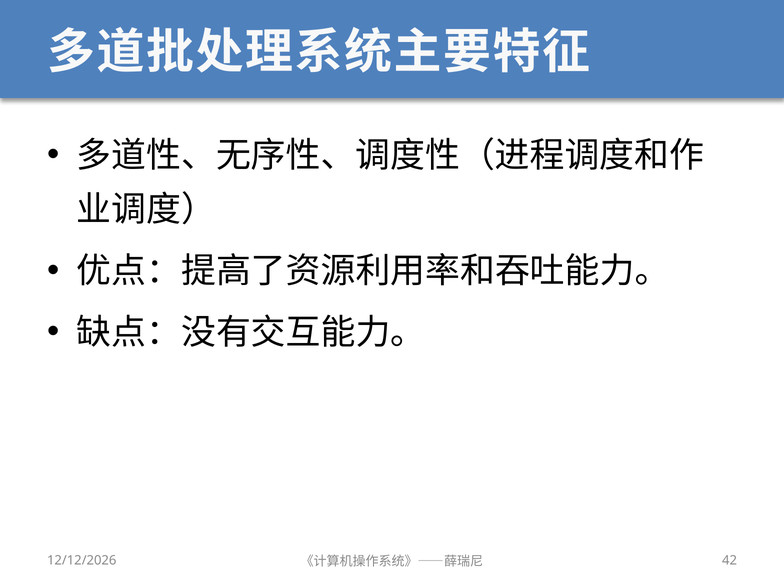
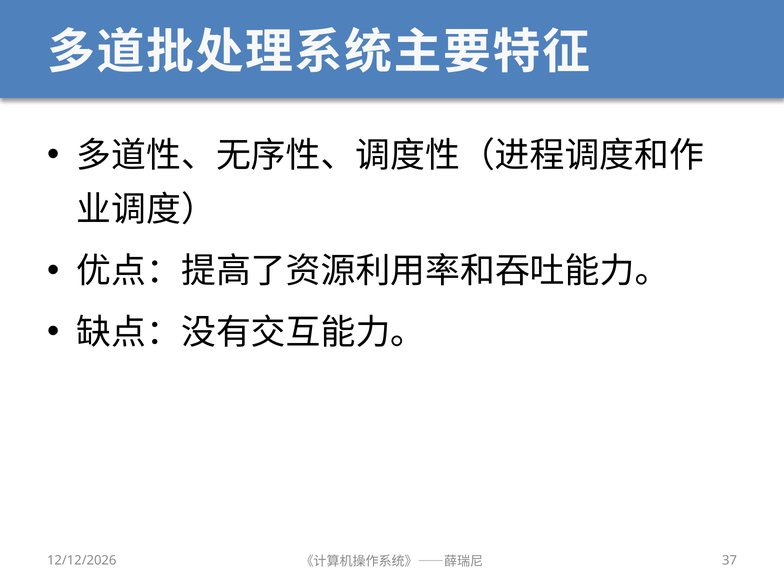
42: 42 -> 37
